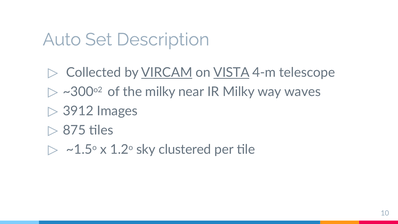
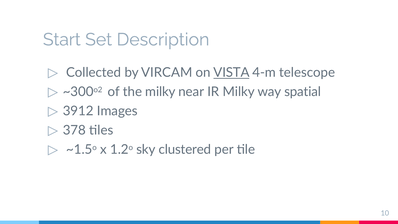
Auto: Auto -> Start
VIRCAM underline: present -> none
waves: waves -> spatial
875: 875 -> 378
